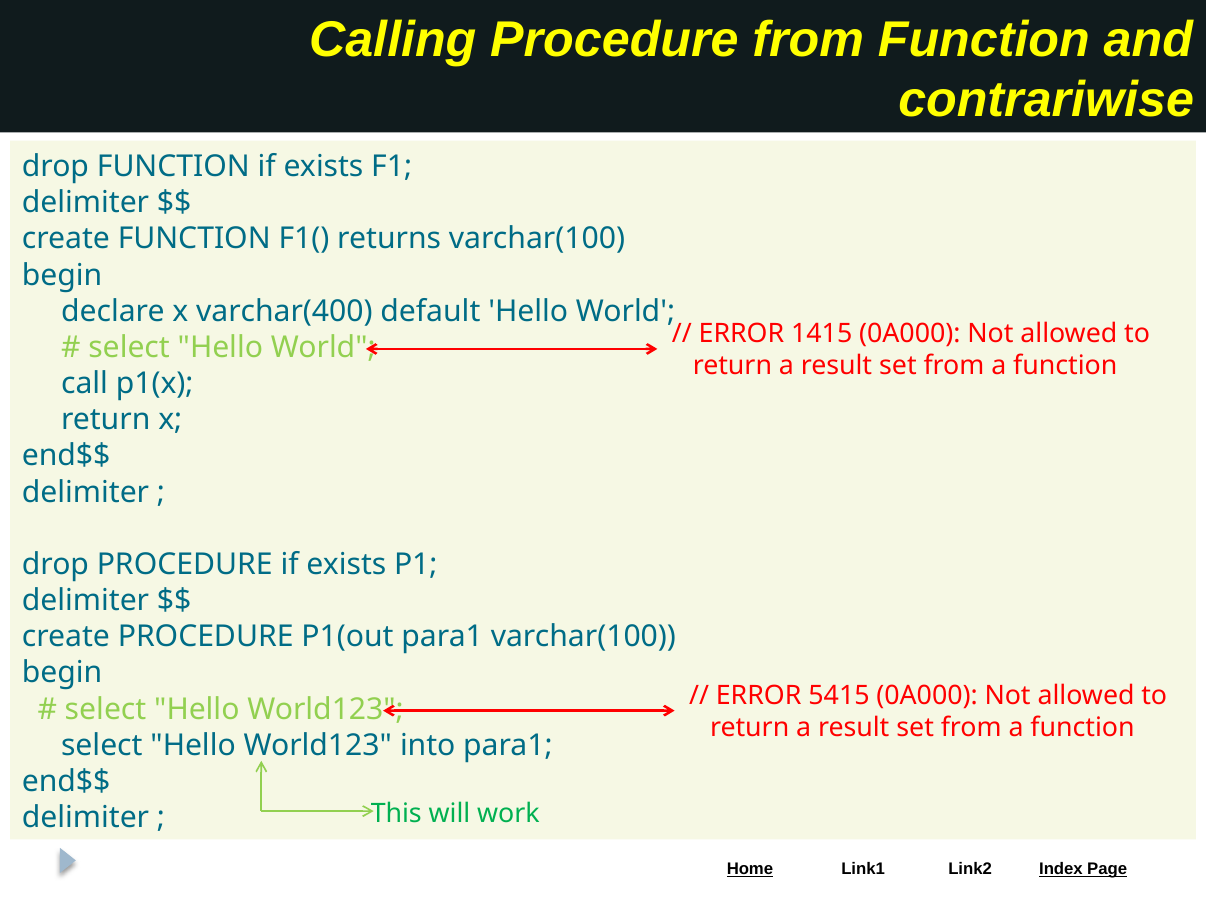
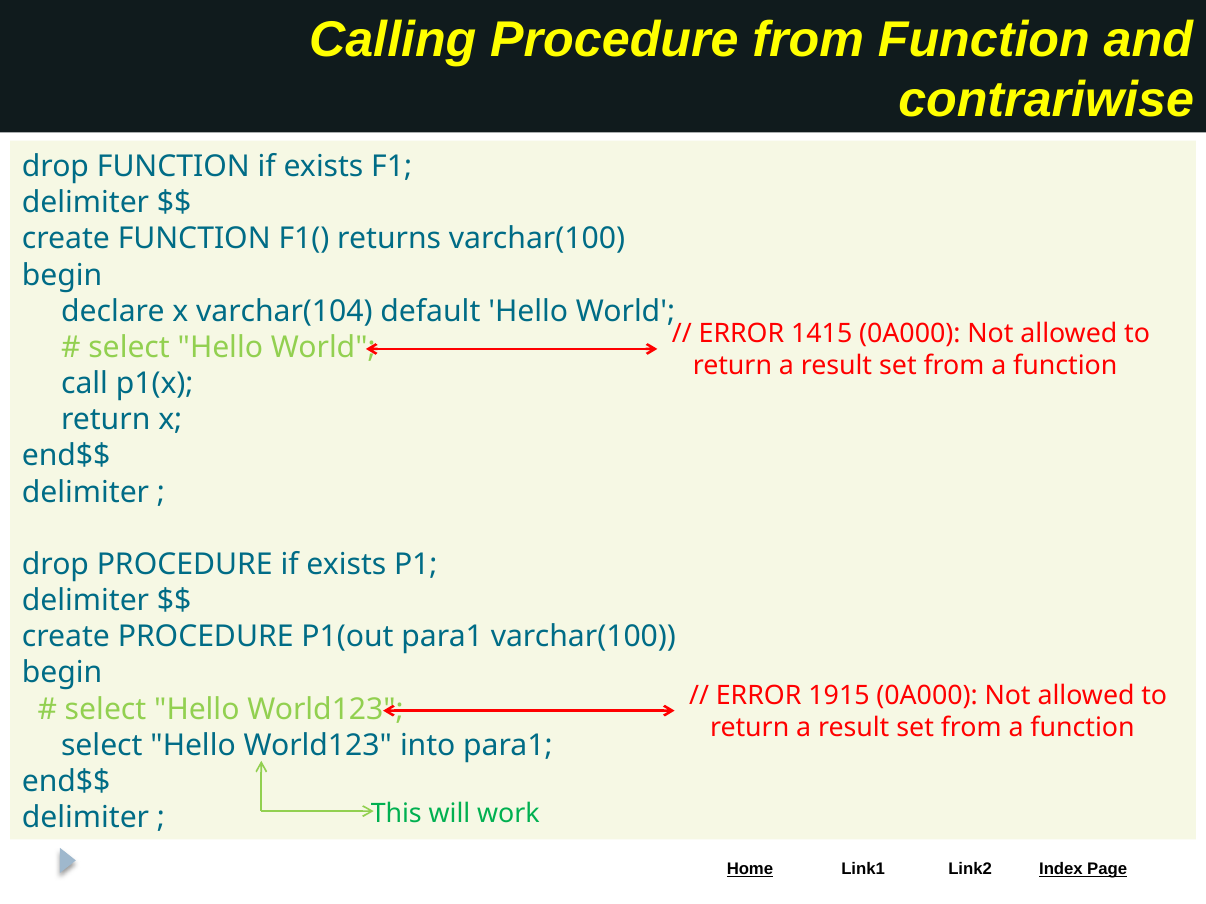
varchar(400: varchar(400 -> varchar(104
5415: 5415 -> 1915
